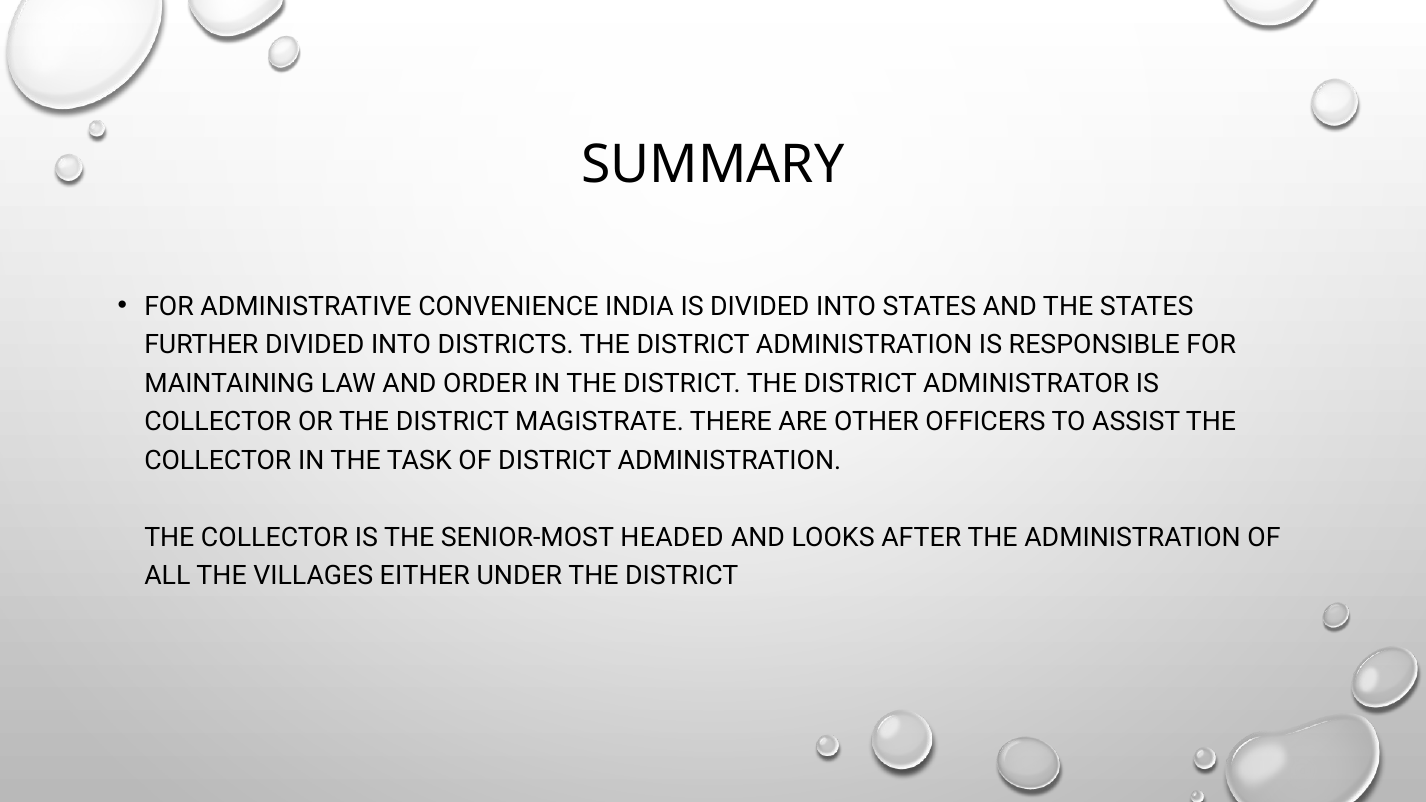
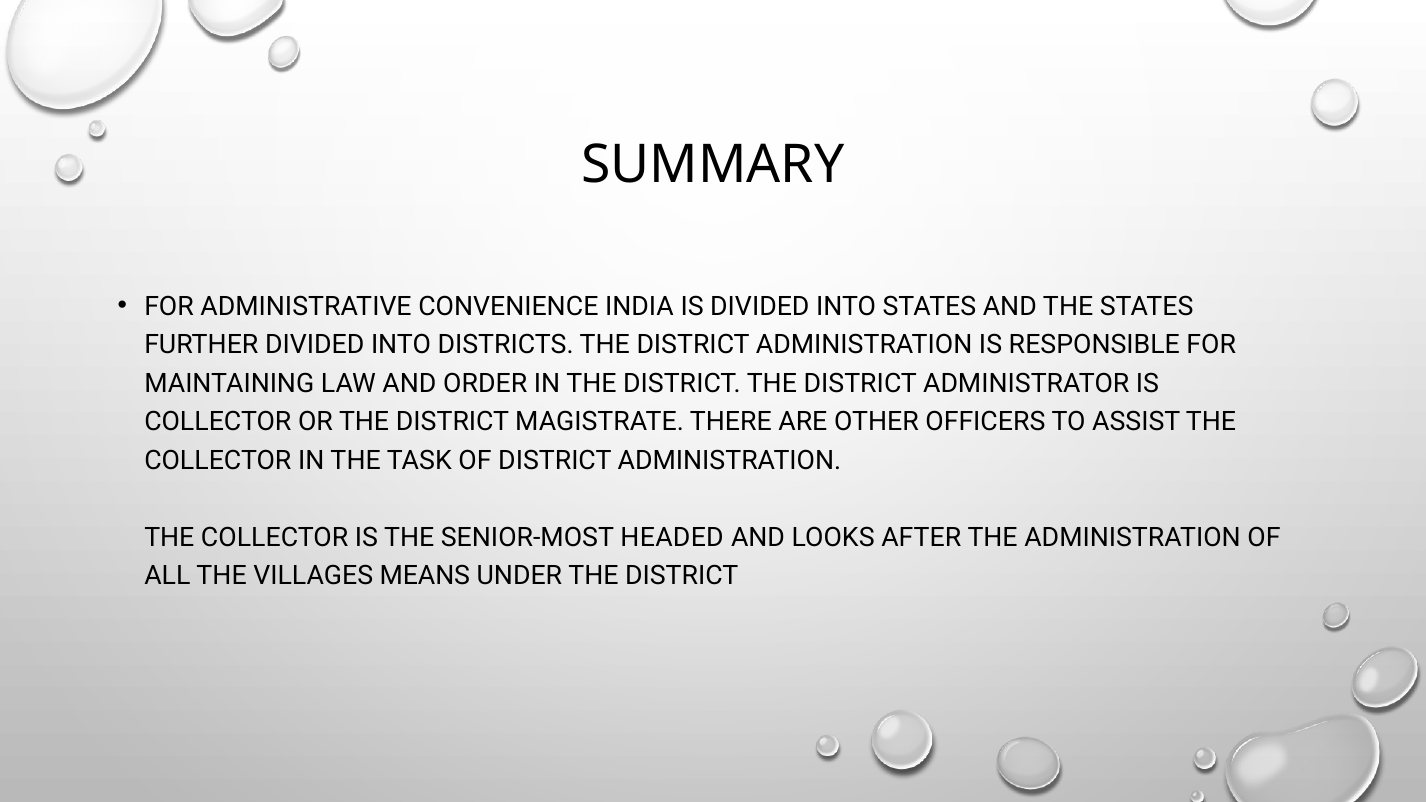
EITHER: EITHER -> MEANS
